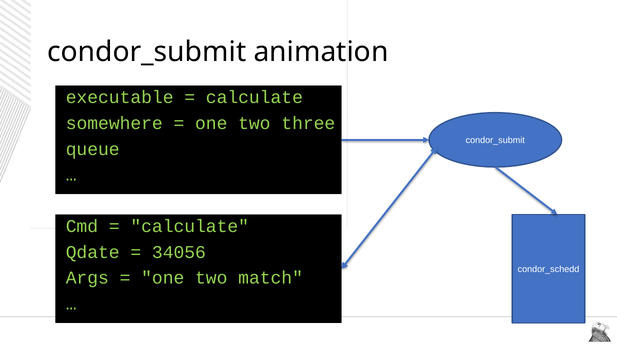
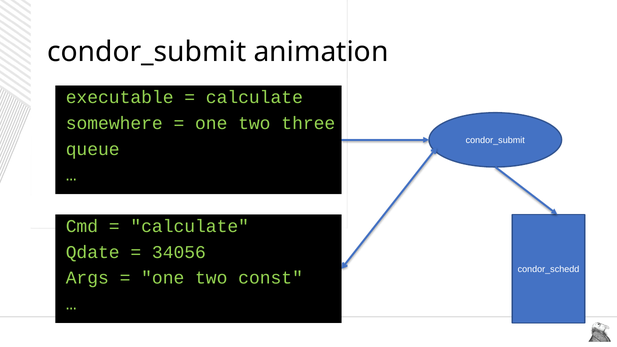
match: match -> const
